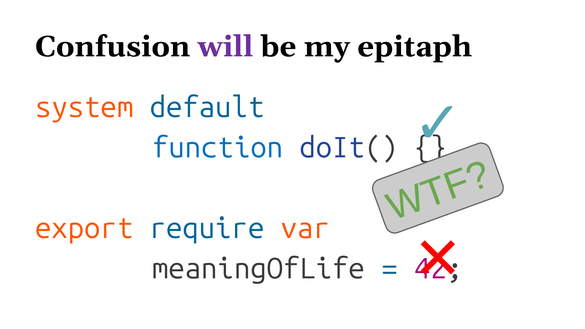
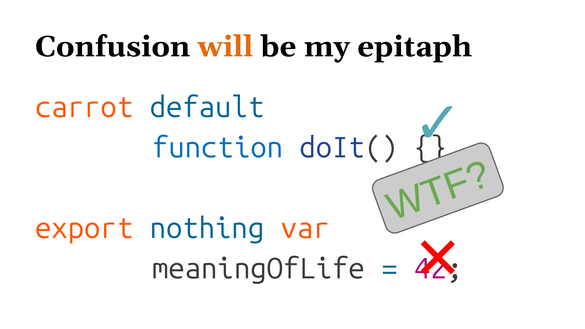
will colour: purple -> orange
system: system -> carrot
require: require -> nothing
